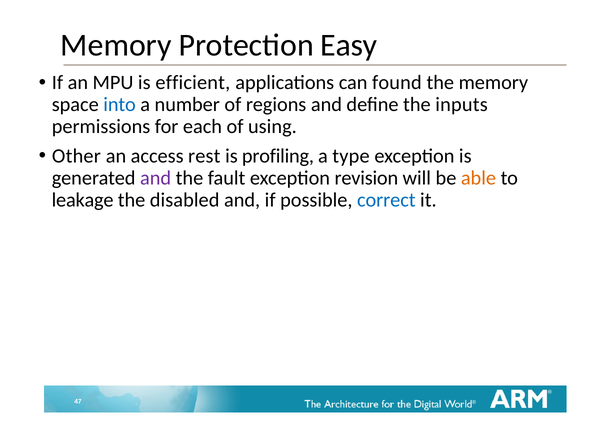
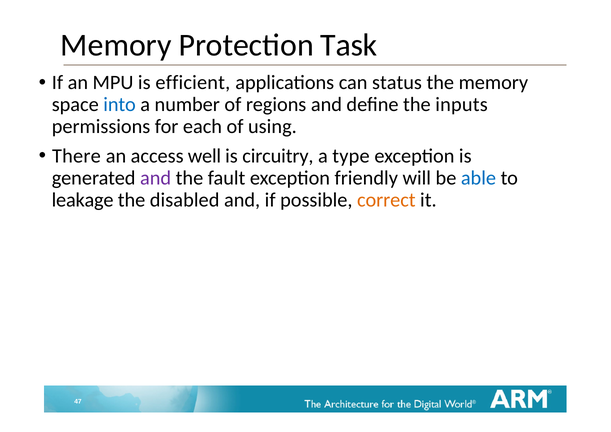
Easy: Easy -> Task
found: found -> status
Other: Other -> There
rest: rest -> well
profiling: profiling -> circuitry
revision: revision -> friendly
able colour: orange -> blue
correct colour: blue -> orange
